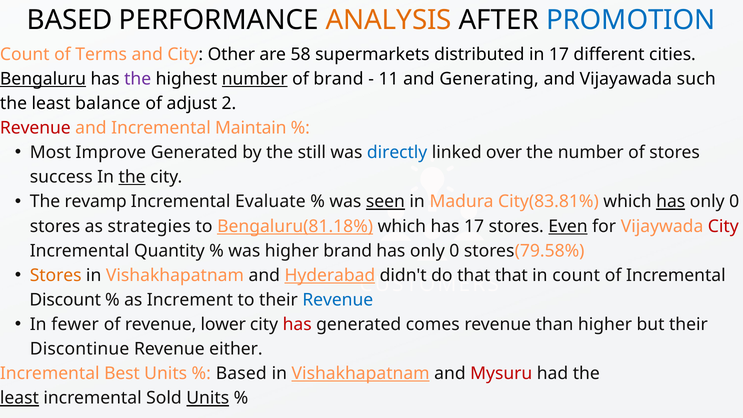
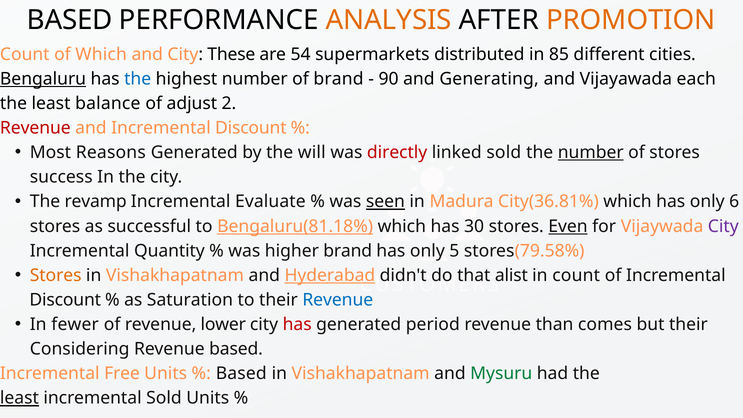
PROMOTION colour: blue -> orange
of Terms: Terms -> Which
Other: Other -> These
58: 58 -> 54
in 17: 17 -> 85
the at (138, 79) colour: purple -> blue
number at (255, 79) underline: present -> none
11: 11 -> 90
such: such -> each
and Incremental Maintain: Maintain -> Discount
Improve: Improve -> Reasons
still: still -> will
directly colour: blue -> red
linked over: over -> sold
number at (591, 153) underline: none -> present
the at (132, 177) underline: present -> none
City(83.81%: City(83.81% -> City(36.81%
has at (671, 202) underline: present -> none
0 at (734, 202): 0 -> 6
strategies: strategies -> successful
has 17: 17 -> 30
City at (723, 226) colour: red -> purple
0 at (454, 251): 0 -> 5
that at (511, 275): that -> alist
Increment: Increment -> Saturation
comes: comes -> period
than higher: higher -> comes
Discontinue: Discontinue -> Considering
Revenue either: either -> based
Best: Best -> Free
Vishakhapatnam at (361, 374) underline: present -> none
Mysuru colour: red -> green
Units at (208, 398) underline: present -> none
